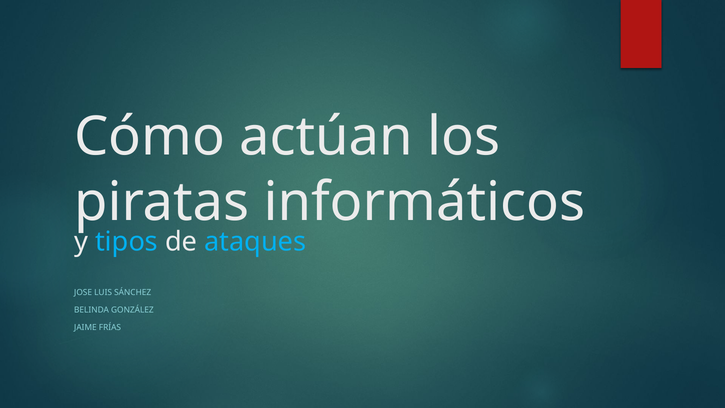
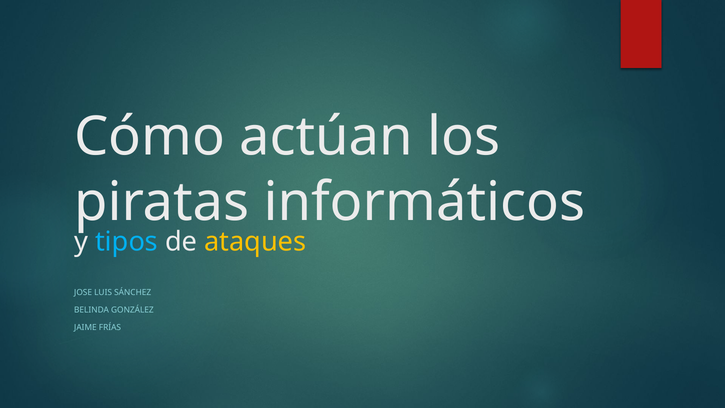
ataques colour: light blue -> yellow
